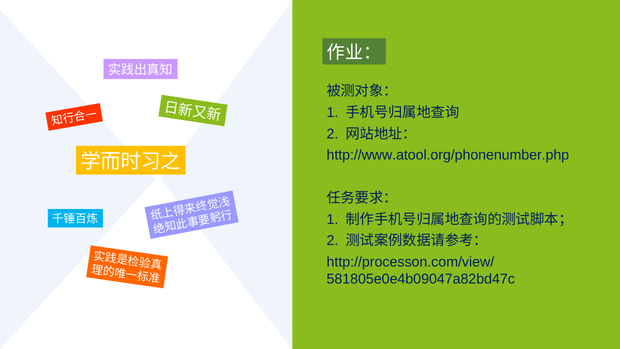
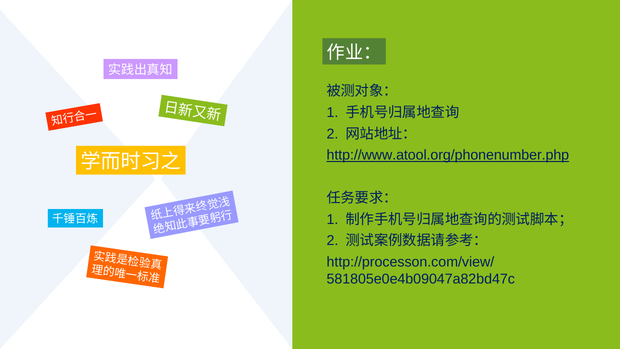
http://www.atool.org/phonenumber.php underline: none -> present
